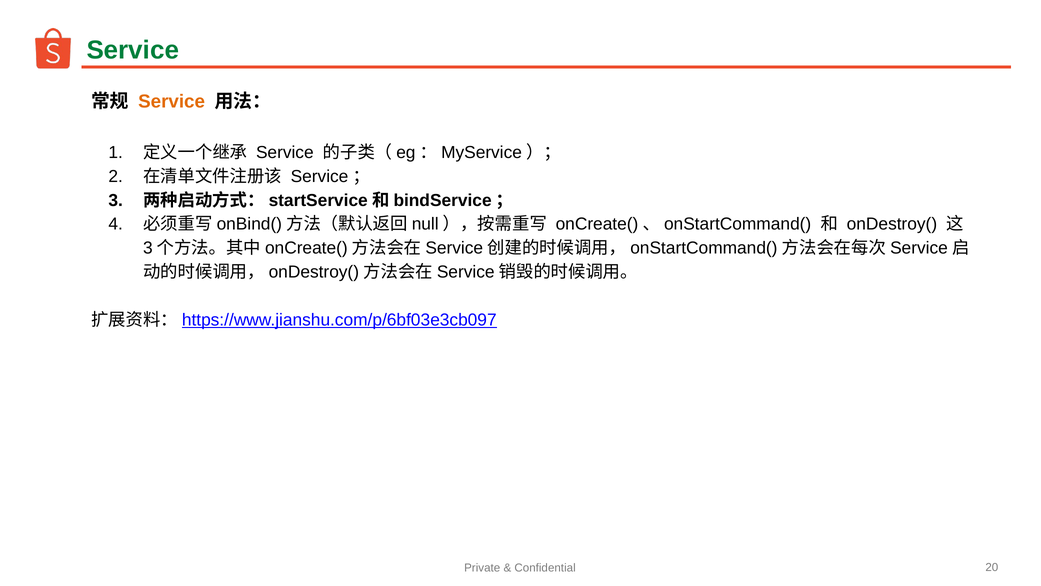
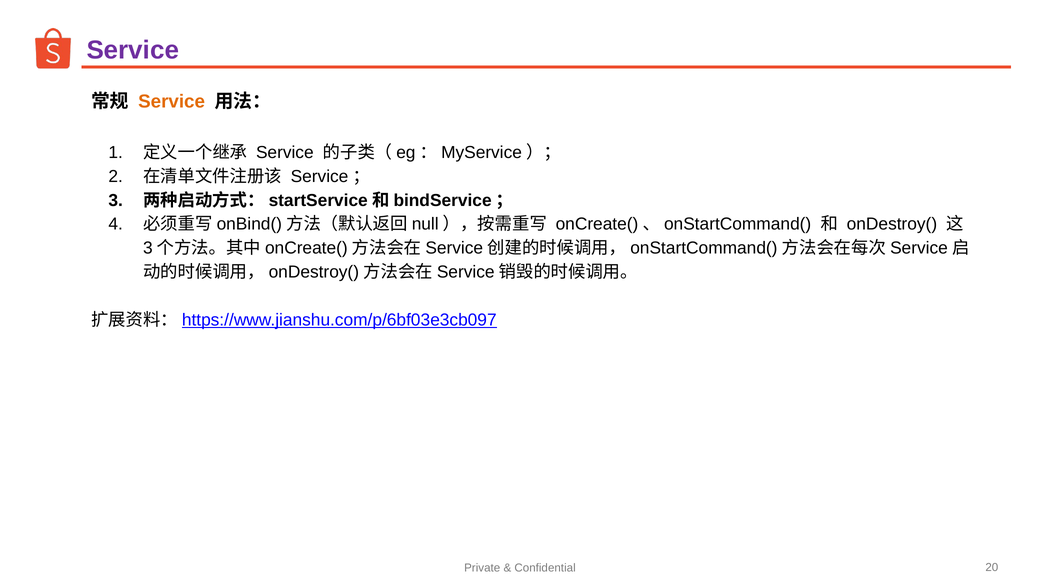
Service at (133, 50) colour: green -> purple
